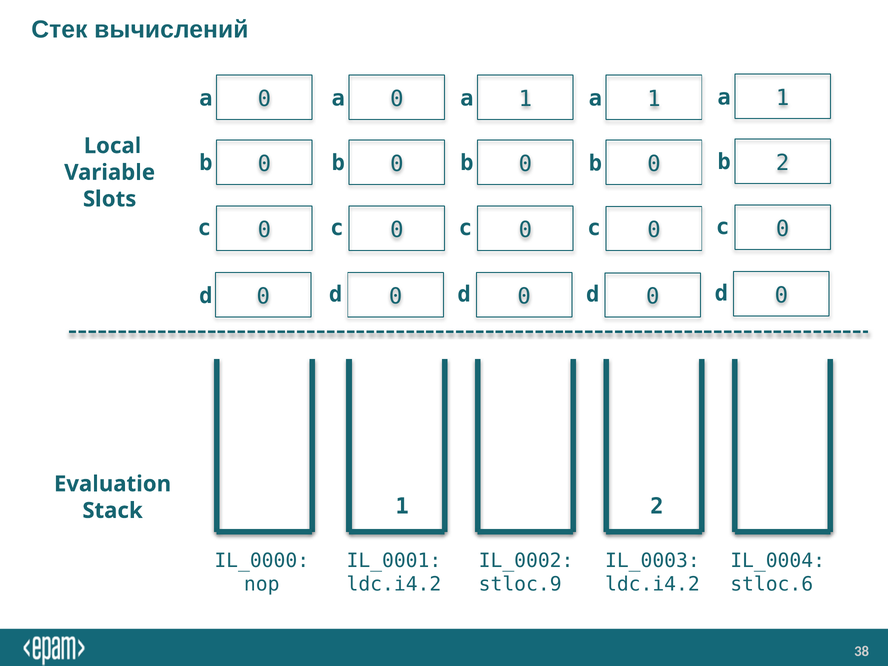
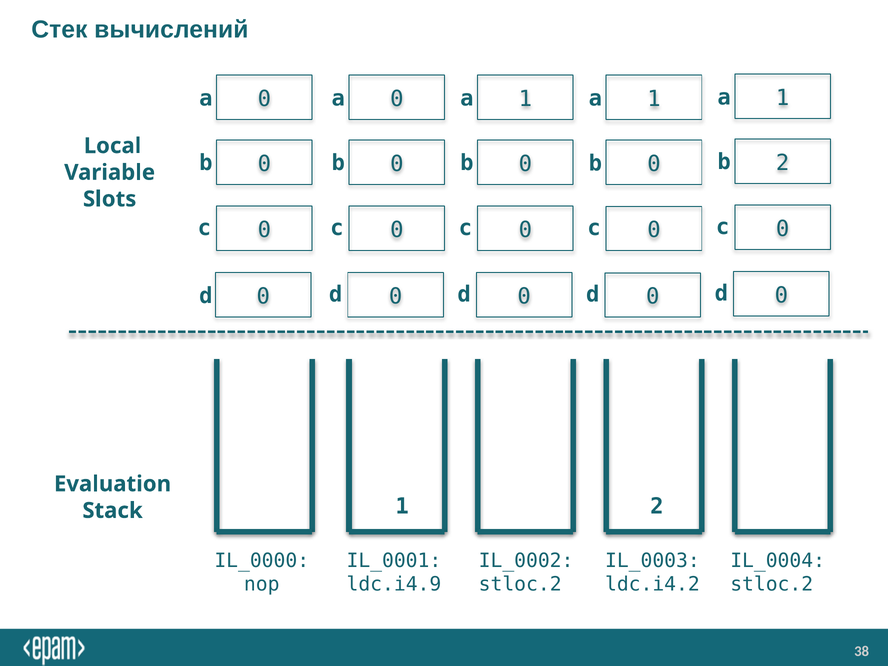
ldc.i4.2 at (394, 584): ldc.i4.2 -> ldc.i4.9
stloc.9 at (520, 584): stloc.9 -> stloc.2
stloc.6 at (772, 584): stloc.6 -> stloc.2
